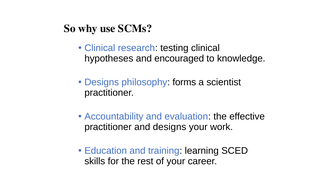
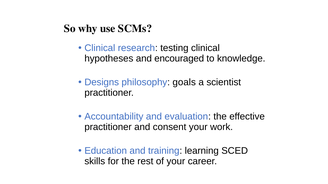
forms: forms -> goals
and designs: designs -> consent
